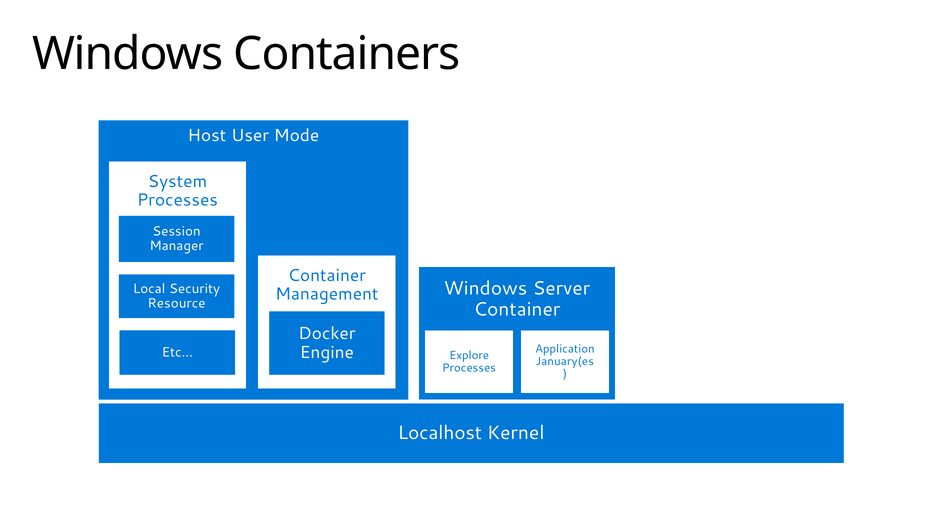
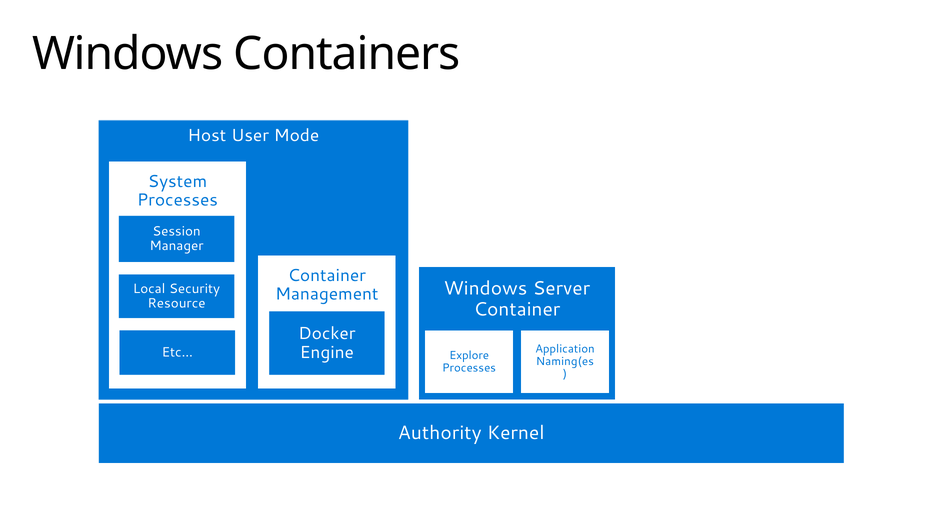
January(es: January(es -> Naming(es
Localhost: Localhost -> Authority
